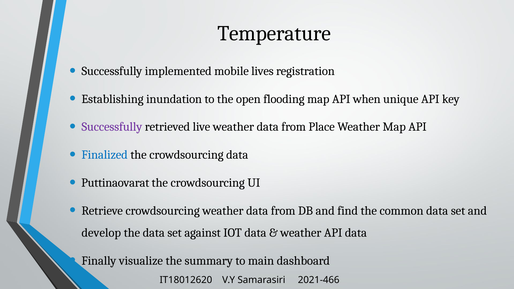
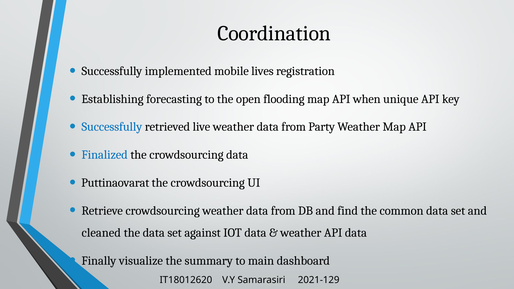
Temperature: Temperature -> Coordination
inundation: inundation -> forecasting
Successfully at (112, 127) colour: purple -> blue
Place: Place -> Party
develop: develop -> cleaned
2021-466: 2021-466 -> 2021-129
